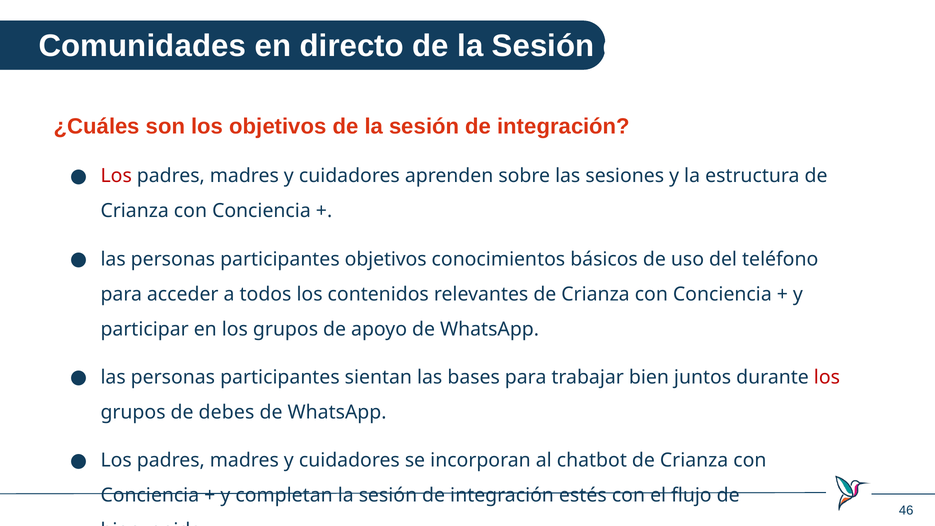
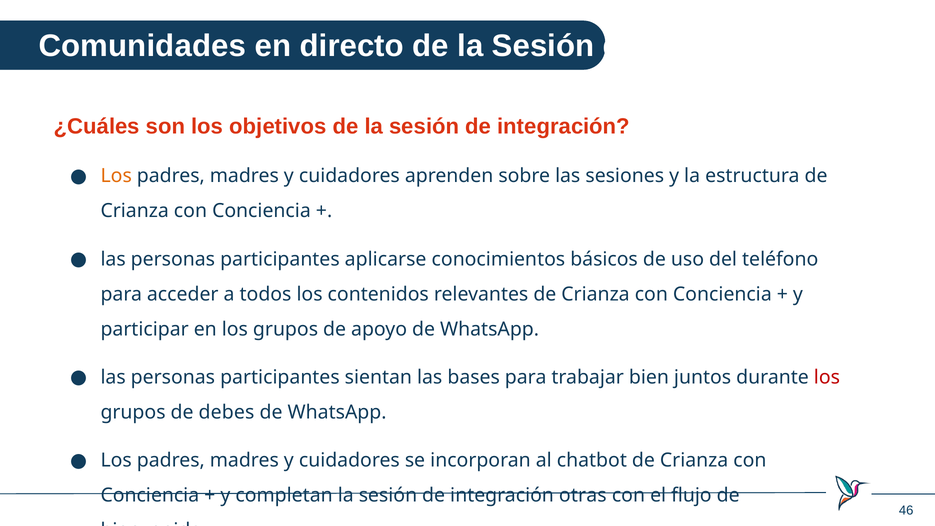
Los at (116, 176) colour: red -> orange
participantes objetivos: objetivos -> aplicarse
estés: estés -> otras
